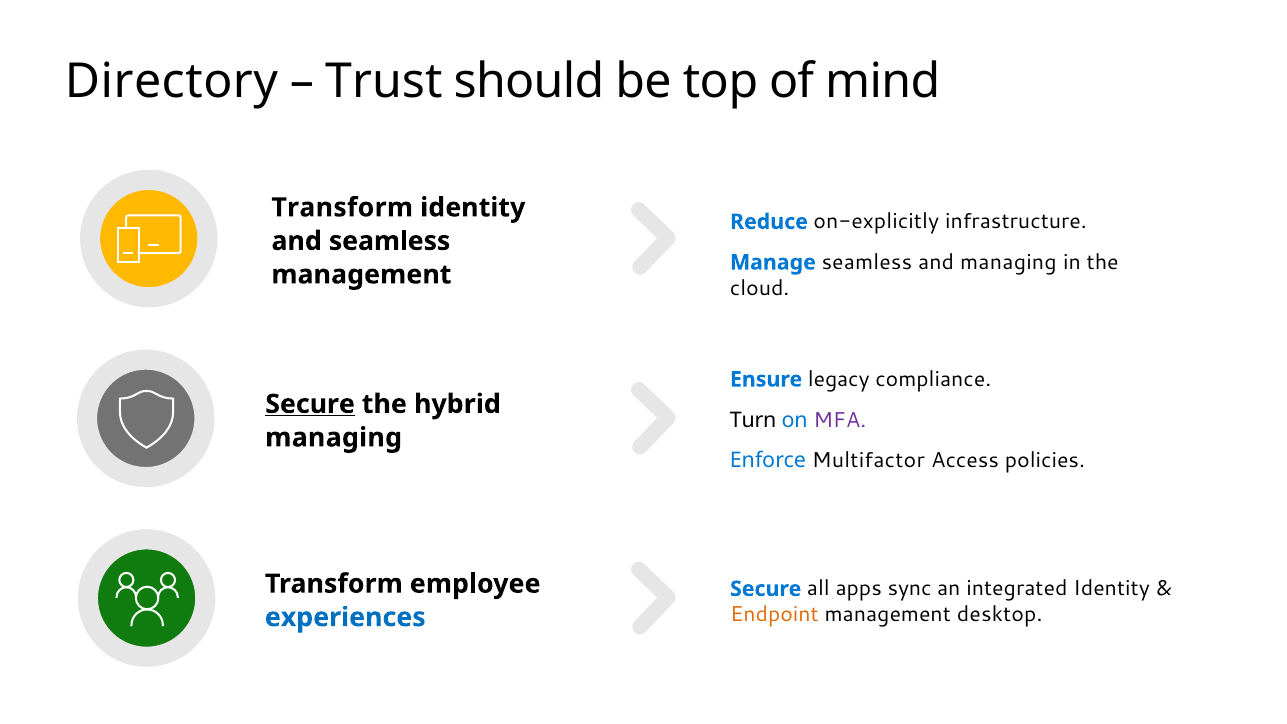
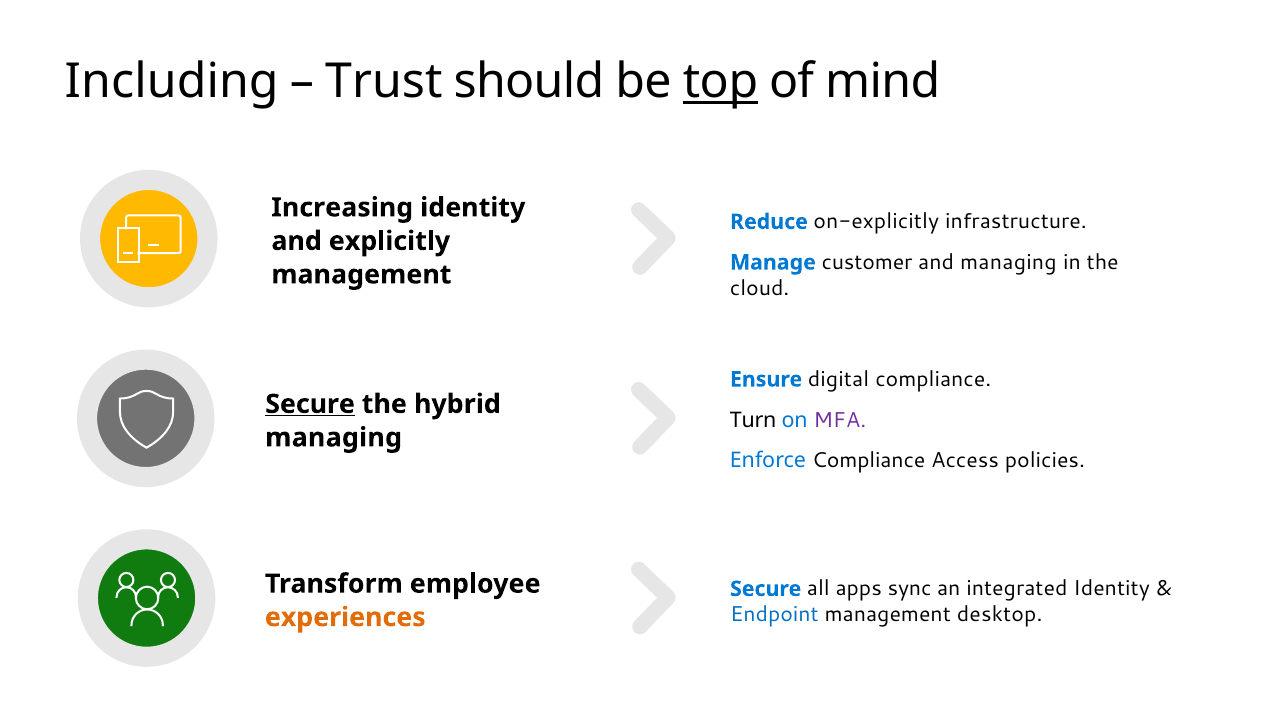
Directory: Directory -> Including
top underline: none -> present
Transform at (342, 208): Transform -> Increasing
and seamless: seamless -> explicitly
Manage seamless: seamless -> customer
legacy: legacy -> digital
Enforce Multifactor: Multifactor -> Compliance
Endpoint colour: orange -> blue
experiences colour: blue -> orange
